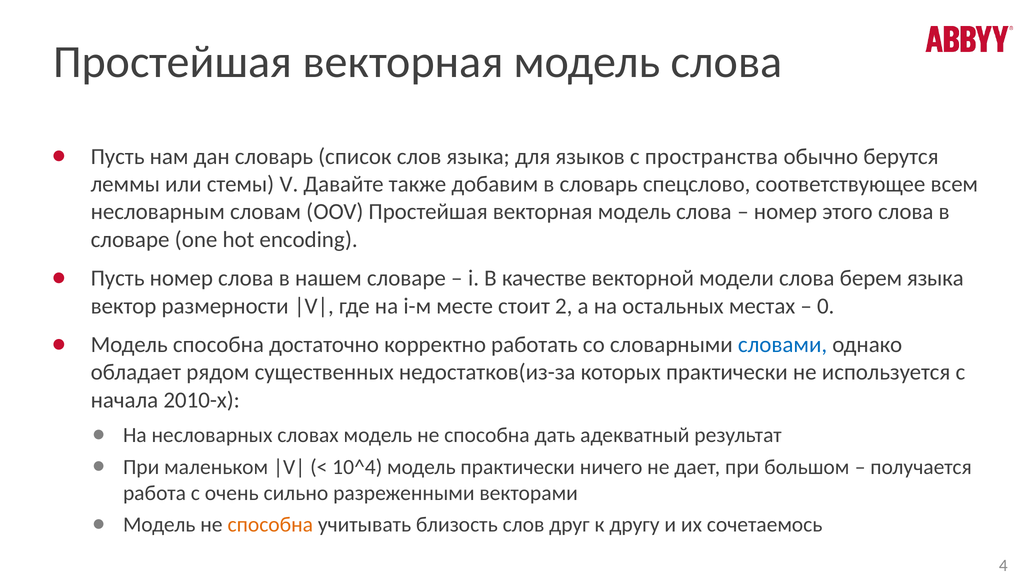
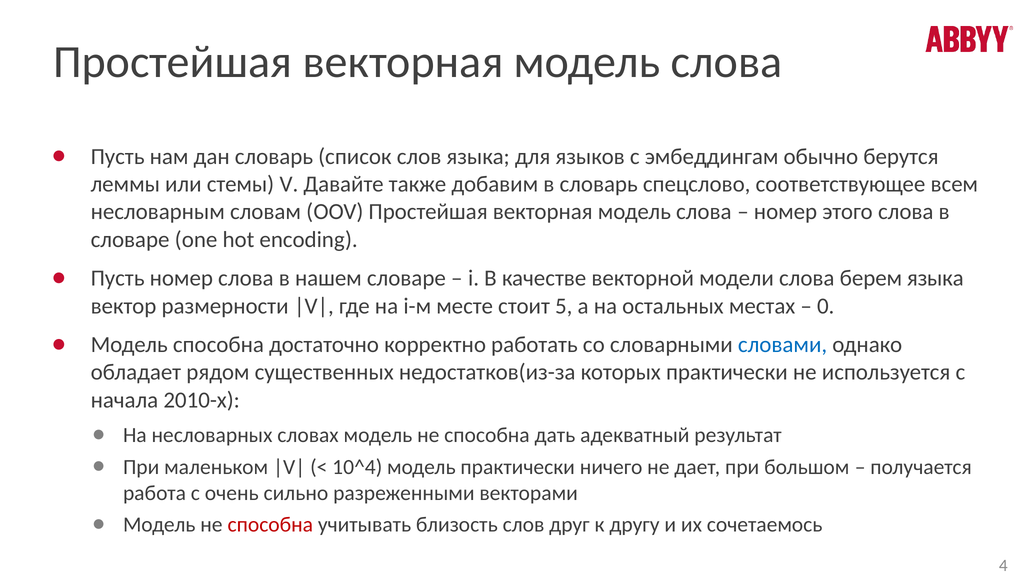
пространства: пространства -> эмбеддингам
2: 2 -> 5
способна at (270, 524) colour: orange -> red
